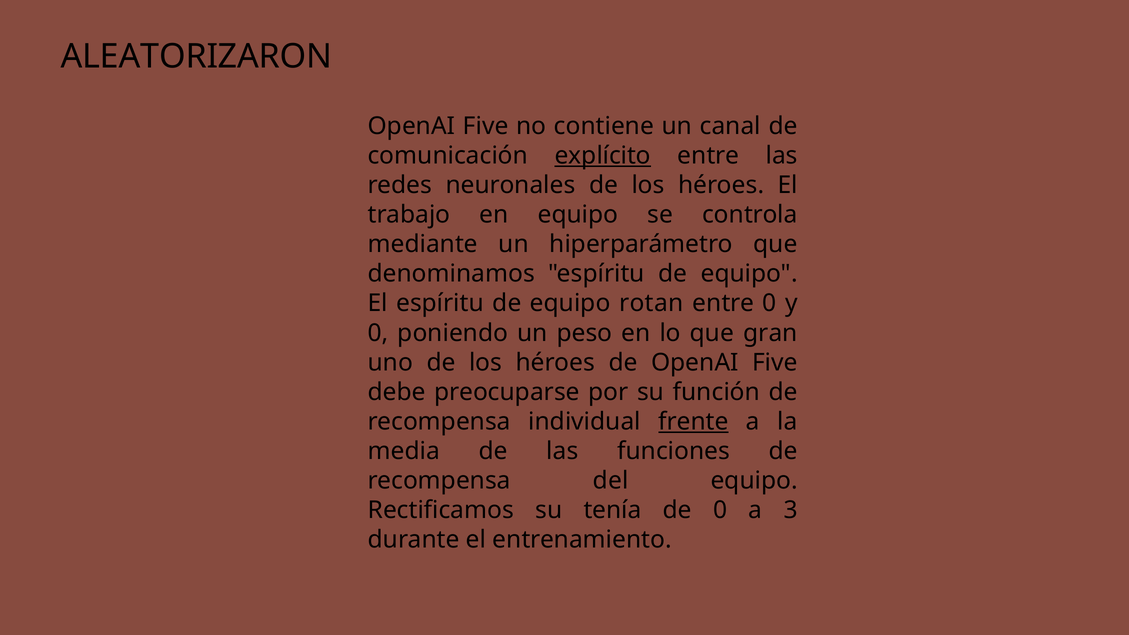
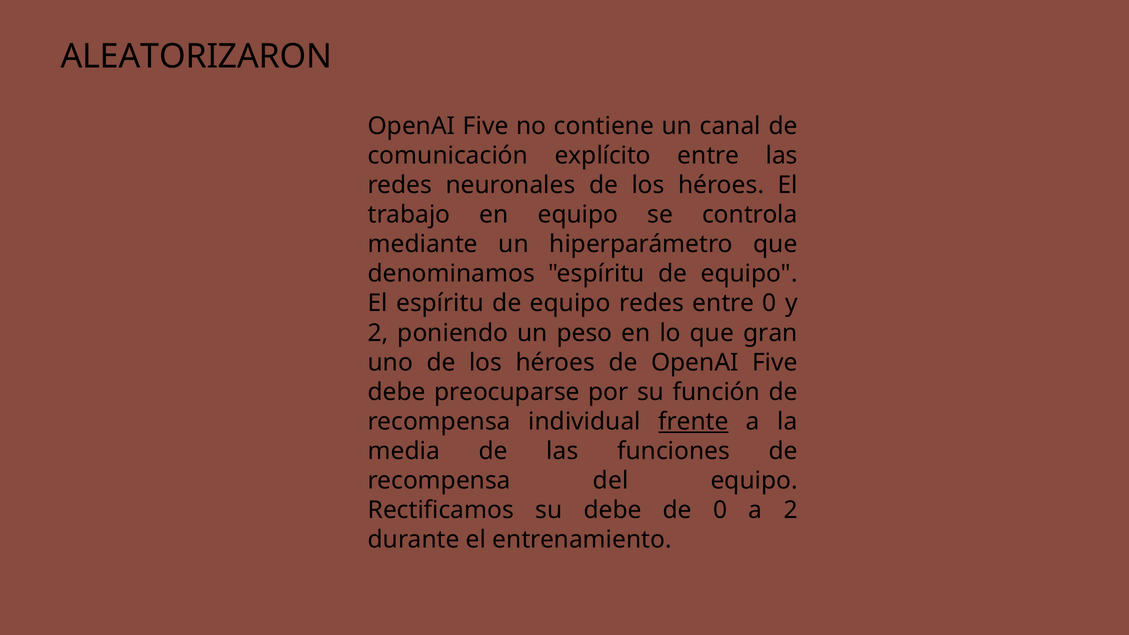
explícito underline: present -> none
equipo rotan: rotan -> redes
0 at (378, 333): 0 -> 2
su tenía: tenía -> debe
a 3: 3 -> 2
